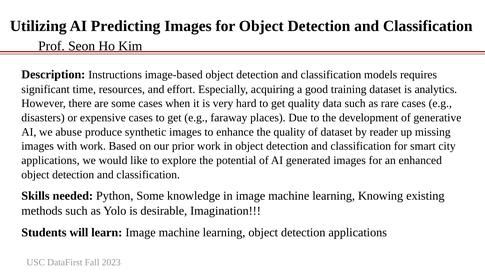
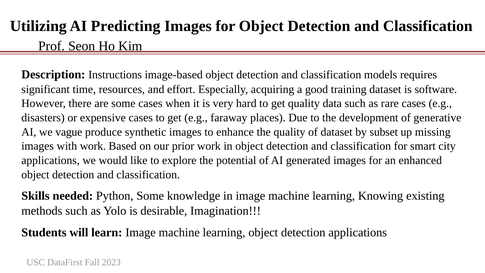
analytics: analytics -> software
abuse: abuse -> vague
reader: reader -> subset
